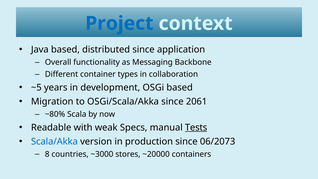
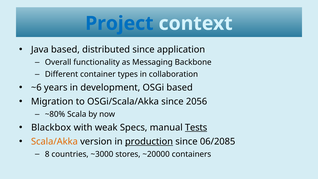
~5: ~5 -> ~6
2061: 2061 -> 2056
Readable: Readable -> Blackbox
Scala/Akka colour: blue -> orange
production underline: none -> present
06/2073: 06/2073 -> 06/2085
